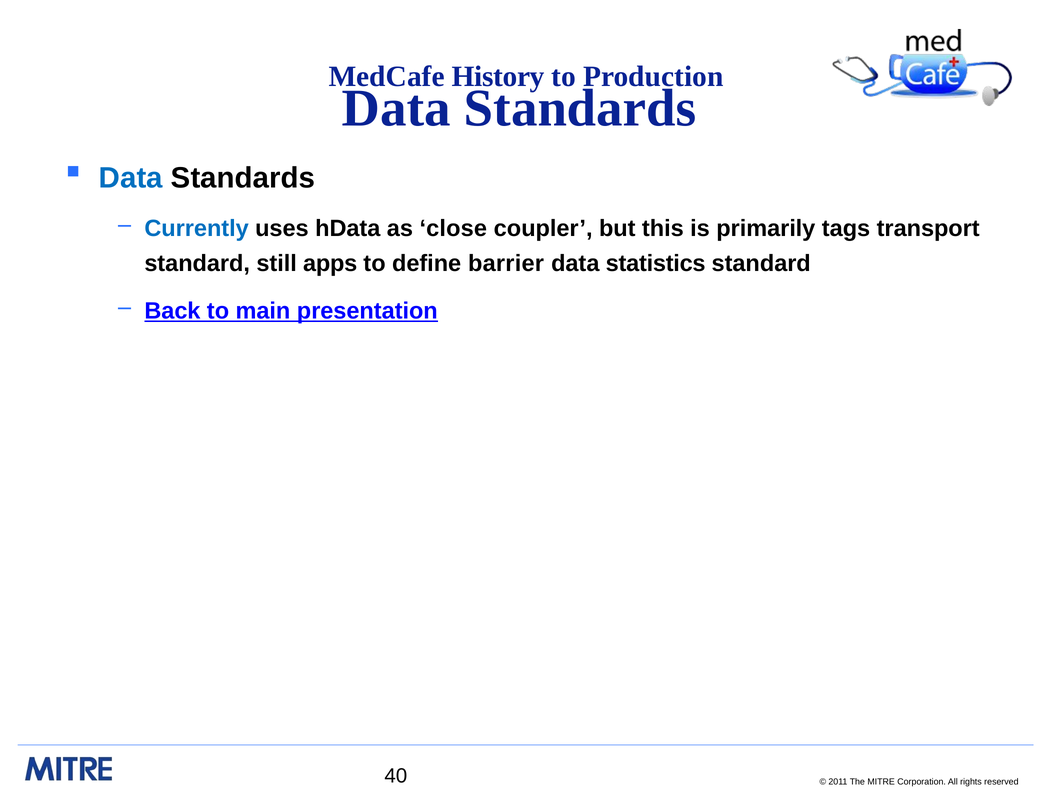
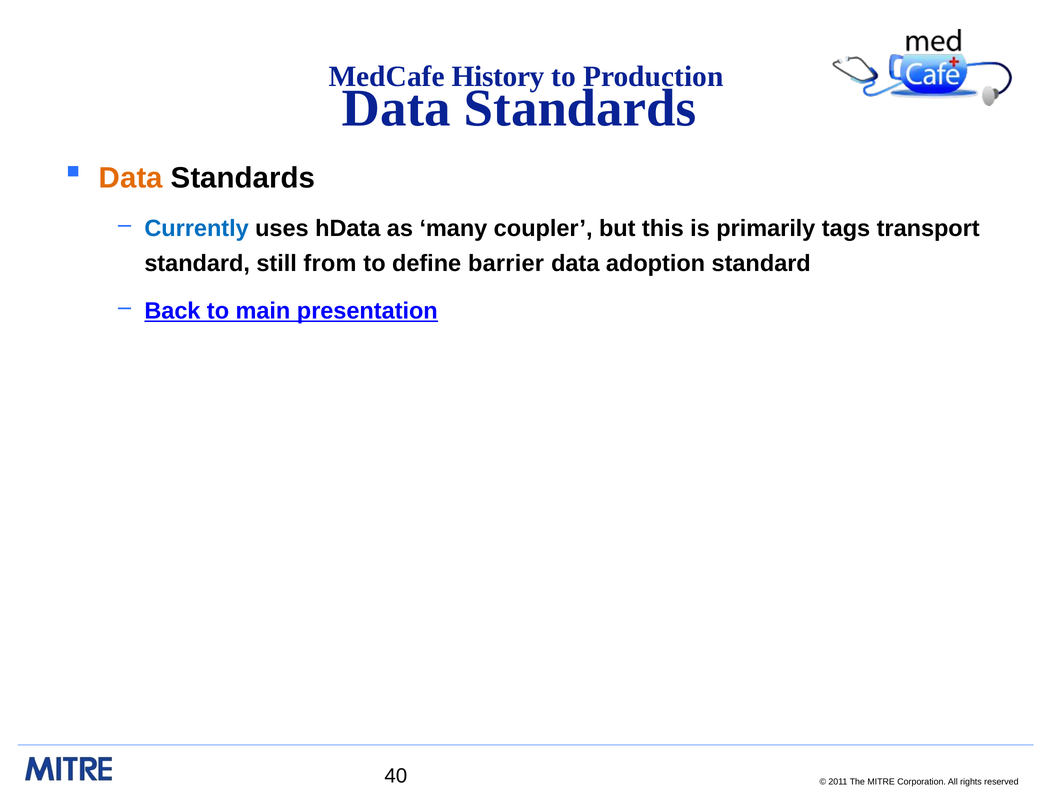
Data at (131, 178) colour: blue -> orange
close: close -> many
apps: apps -> from
statistics: statistics -> adoption
